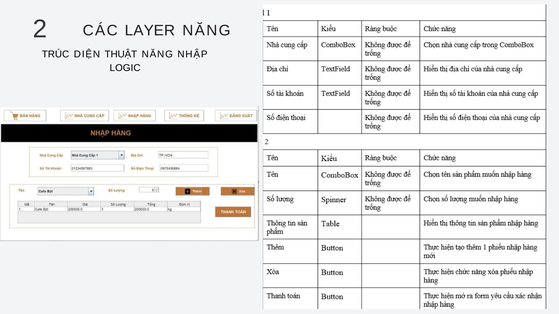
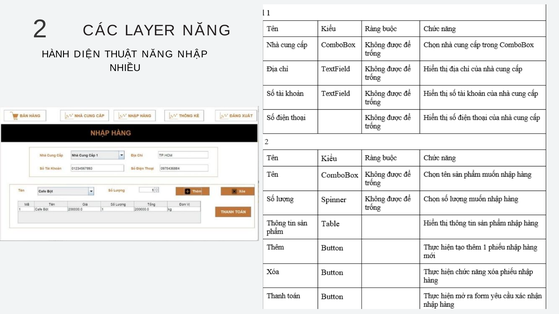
TRÚC: TRÚC -> HÀNH
LOGIC: LOGIC -> NHIỀU
